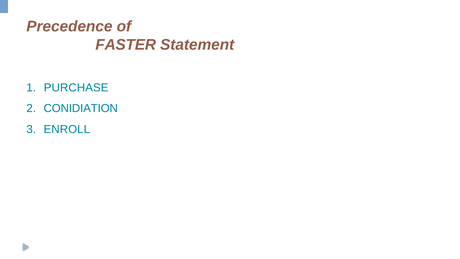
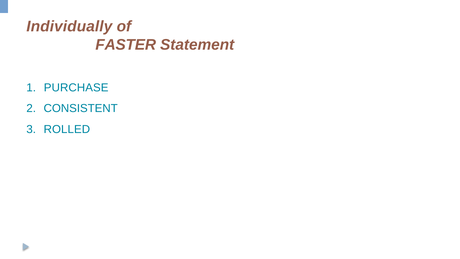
Precedence: Precedence -> Individually
CONIDIATION: CONIDIATION -> CONSISTENT
ENROLL: ENROLL -> ROLLED
